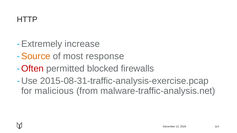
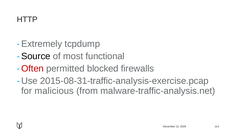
increase: increase -> tcpdump
Source colour: orange -> black
response: response -> functional
